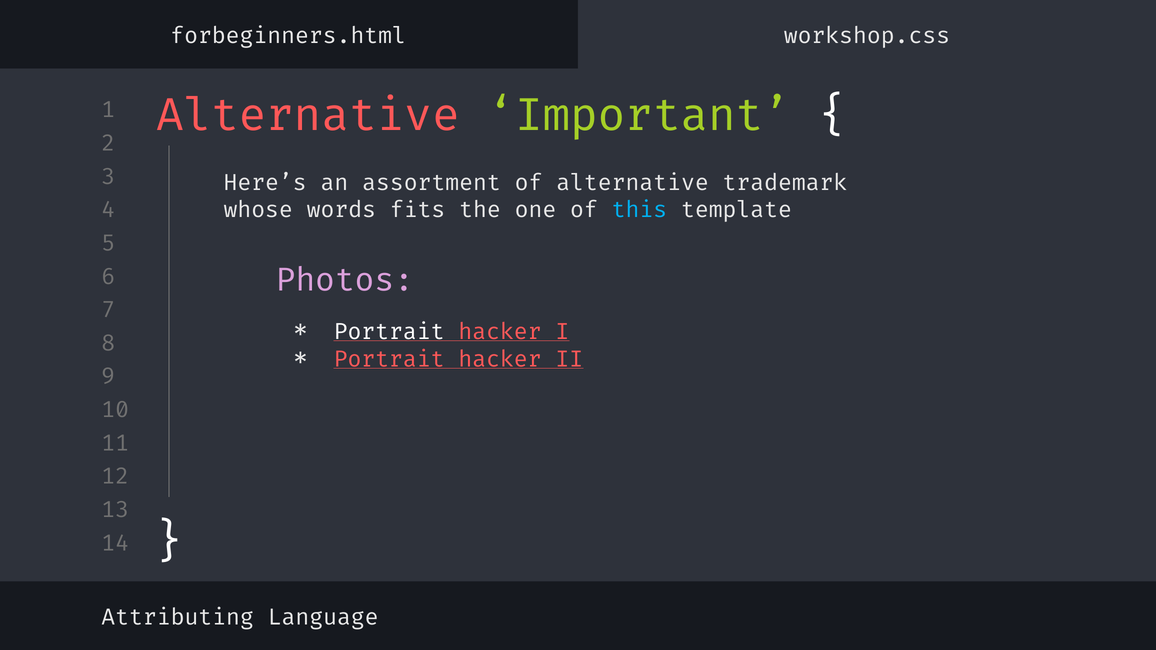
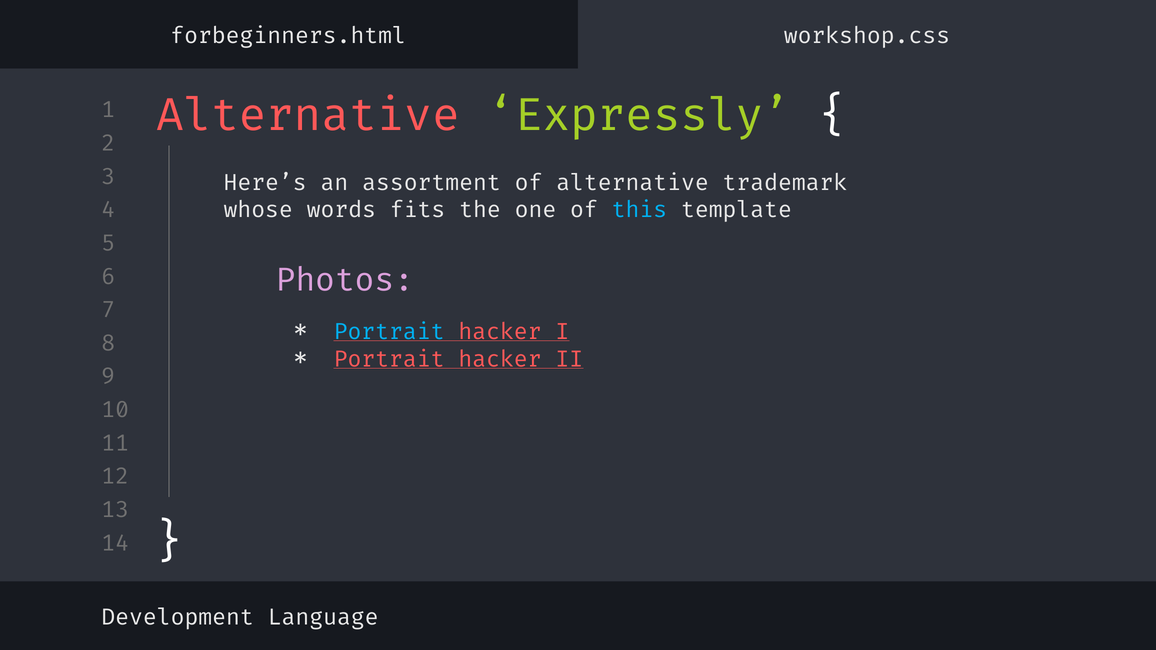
Important: Important -> Expressly
Portrait at (389, 332) colour: white -> light blue
Attributing: Attributing -> Development
